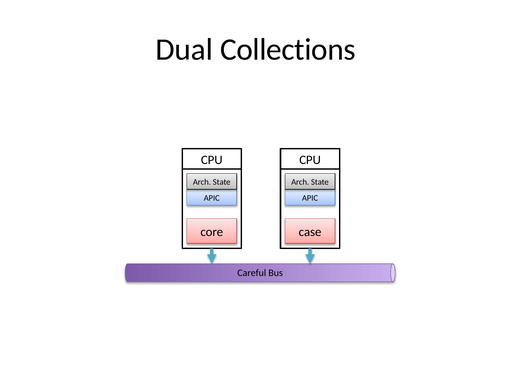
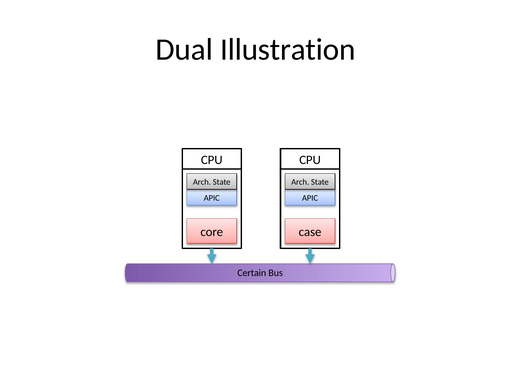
Collections: Collections -> Illustration
Careful: Careful -> Certain
